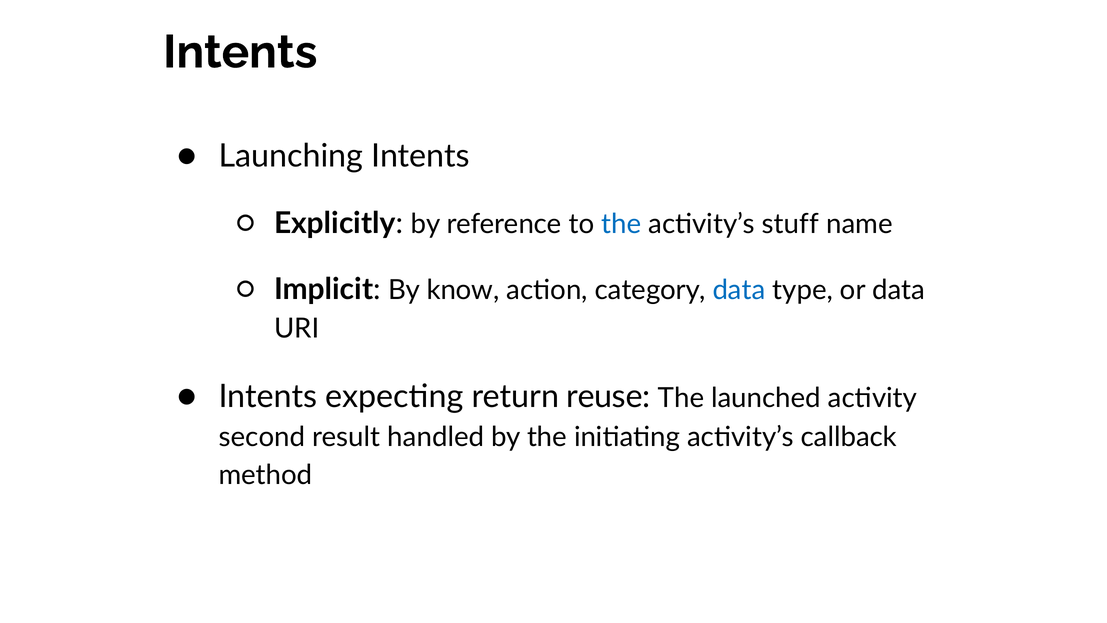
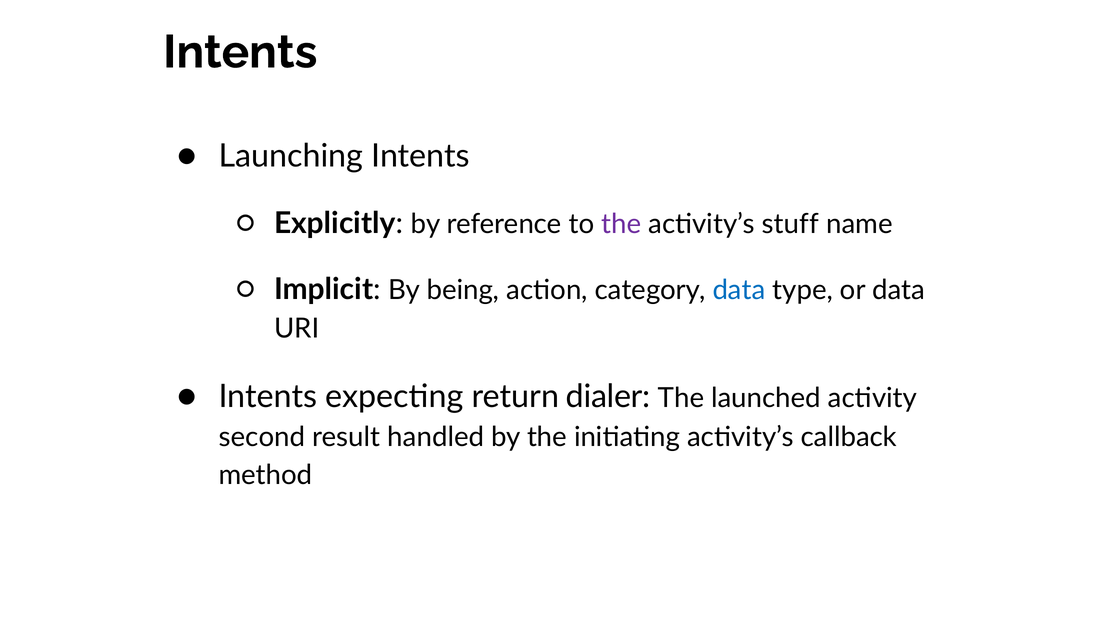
the at (621, 224) colour: blue -> purple
know: know -> being
reuse: reuse -> dialer
